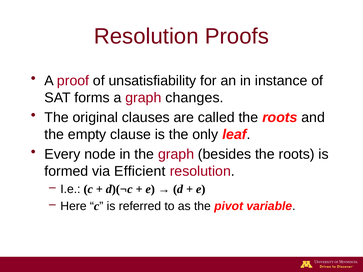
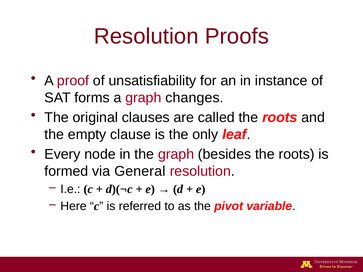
Efficient: Efficient -> General
